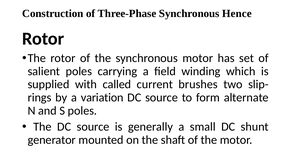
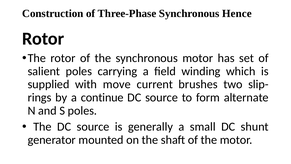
called: called -> move
variation: variation -> continue
